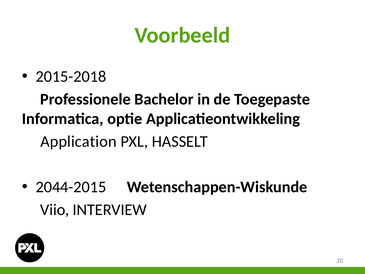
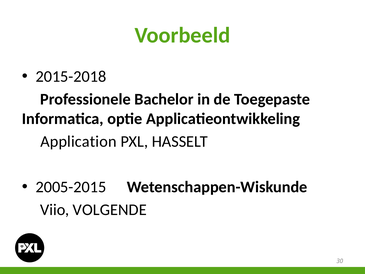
2044-2015: 2044-2015 -> 2005-2015
INTERVIEW: INTERVIEW -> VOLGENDE
